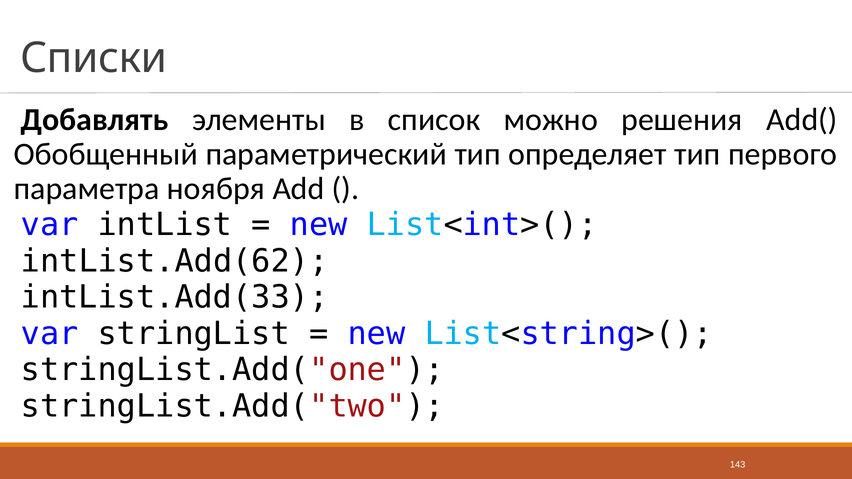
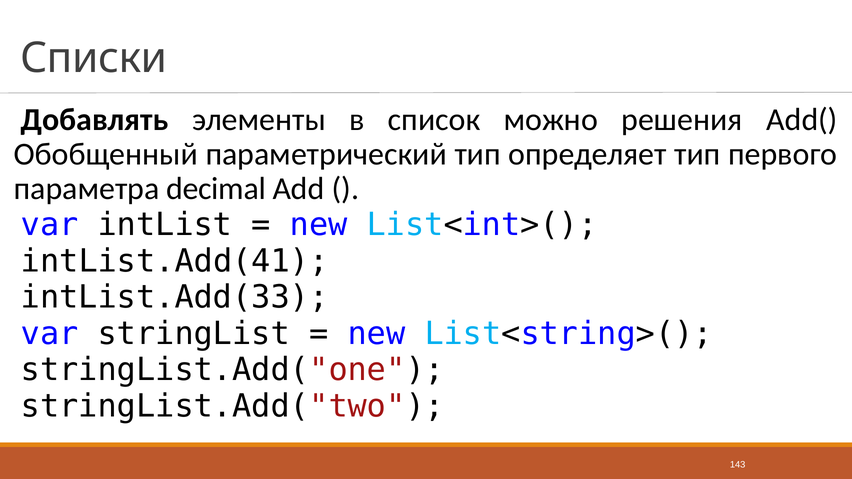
ноября: ноября -> decimal
intList.Add(62: intList.Add(62 -> intList.Add(41
